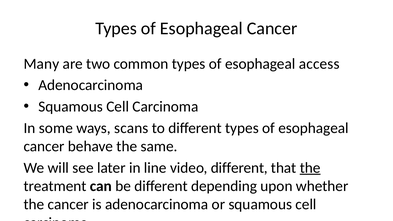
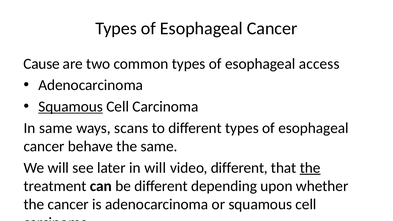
Many: Many -> Cause
Squamous at (71, 107) underline: none -> present
In some: some -> same
in line: line -> will
